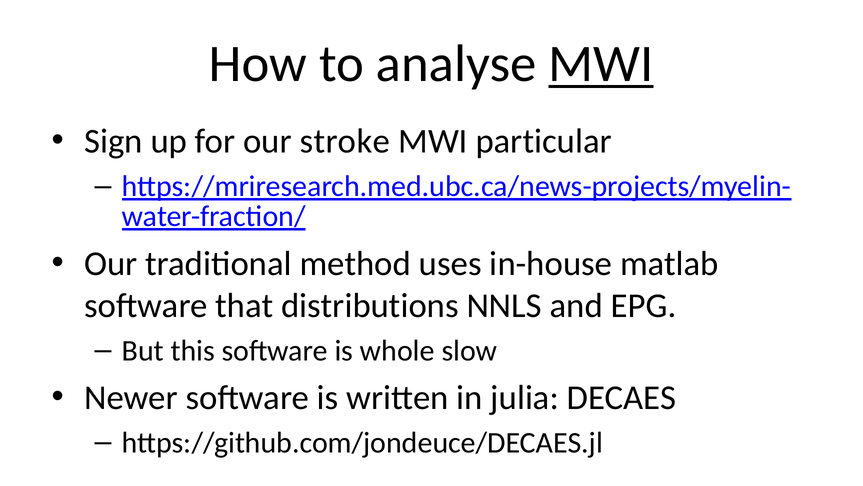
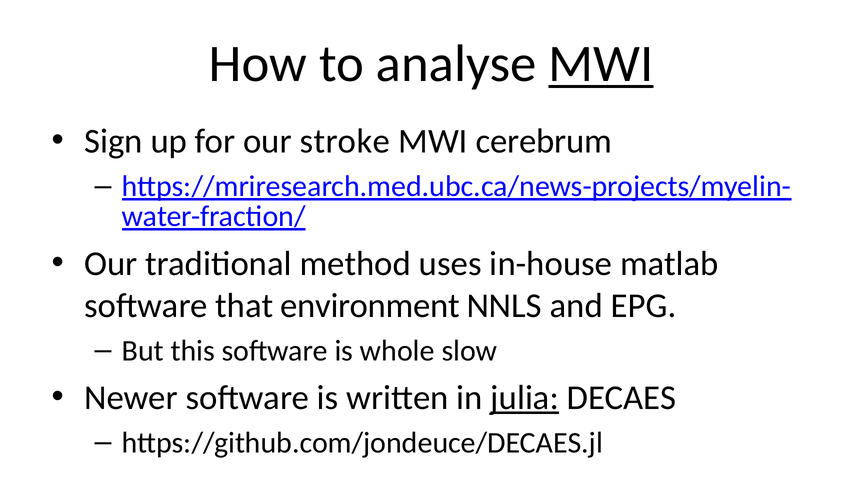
particular: particular -> cerebrum
distributions: distributions -> environment
julia underline: none -> present
